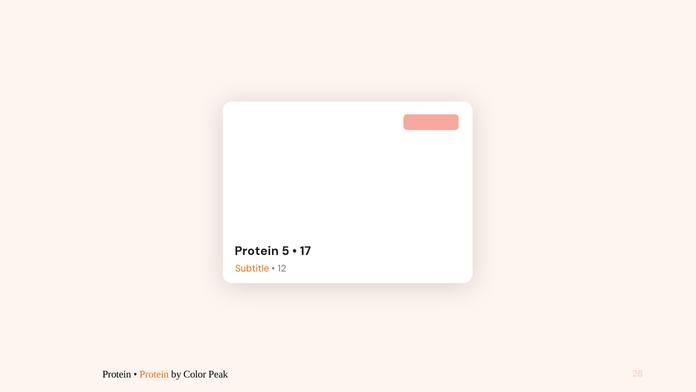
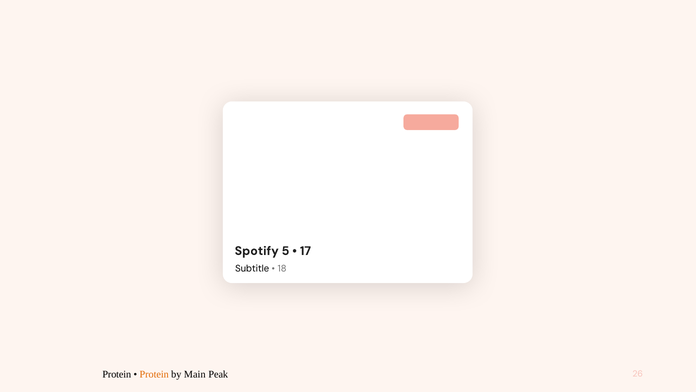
Protein at (257, 251): Protein -> Spotify
Subtitle colour: orange -> black
12: 12 -> 18
Color: Color -> Main
